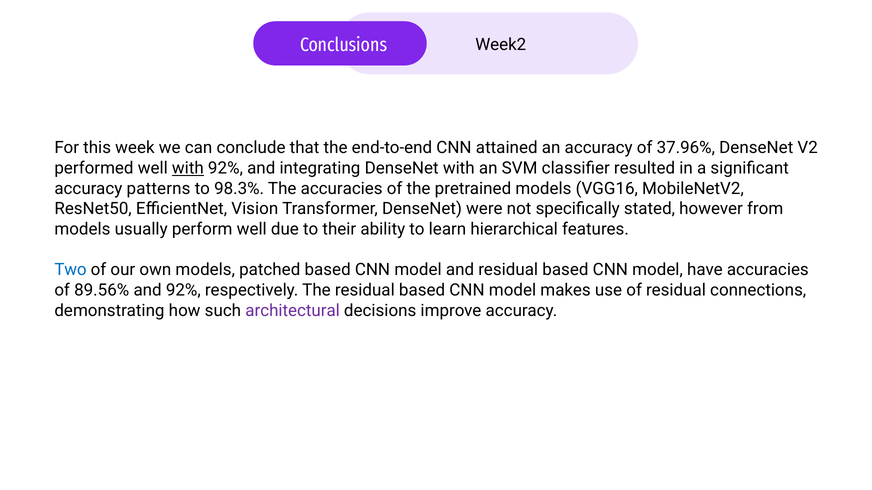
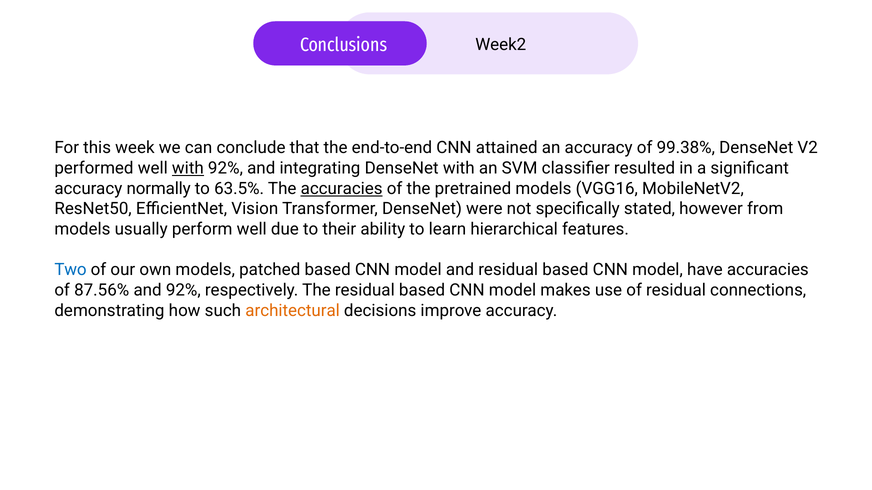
37.96%: 37.96% -> 99.38%
patterns: patterns -> normally
98.3%: 98.3% -> 63.5%
accuracies at (342, 189) underline: none -> present
89.56%: 89.56% -> 87.56%
architectural colour: purple -> orange
